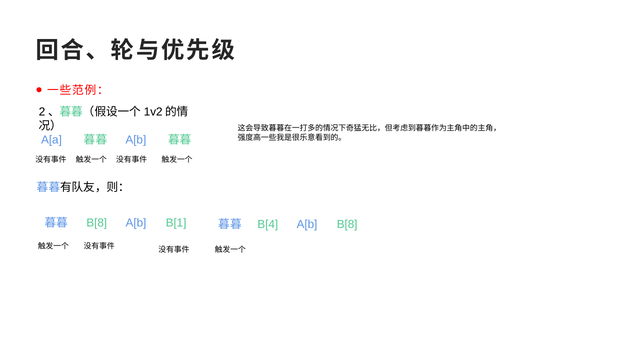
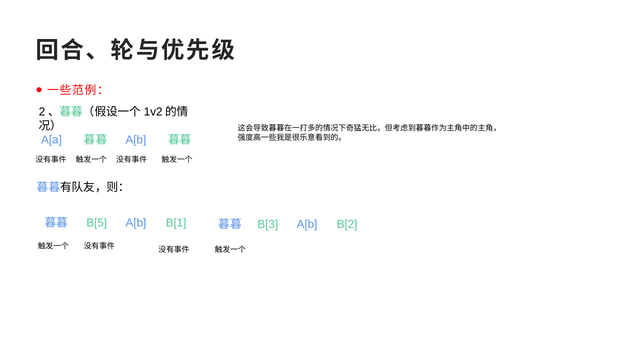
B[8 at (97, 223): B[8 -> B[5
B[4: B[4 -> B[3
A[b B[8: B[8 -> B[2
